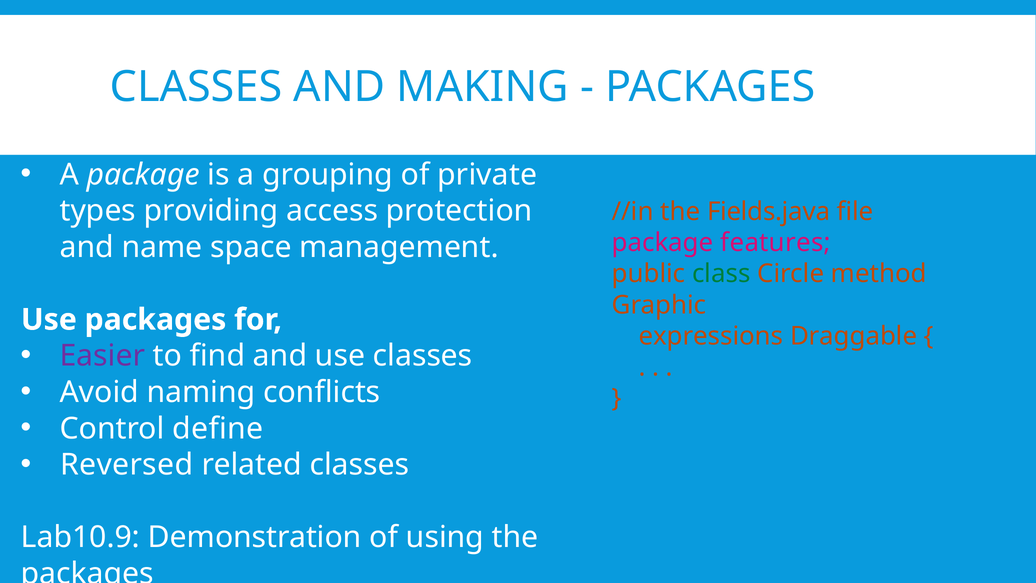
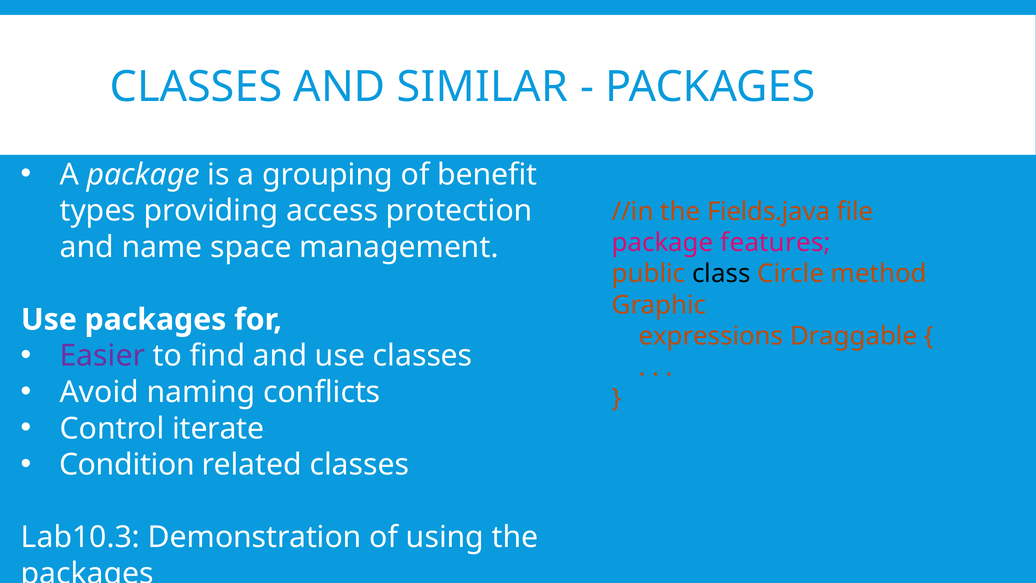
MAKING: MAKING -> SIMILAR
private: private -> benefit
class colour: green -> black
define: define -> iterate
Reversed: Reversed -> Condition
Lab10.9: Lab10.9 -> Lab10.3
